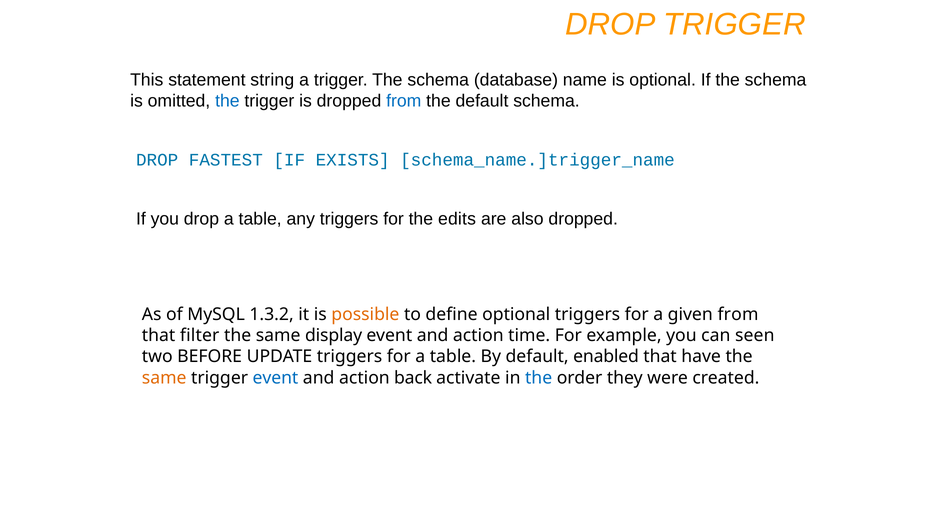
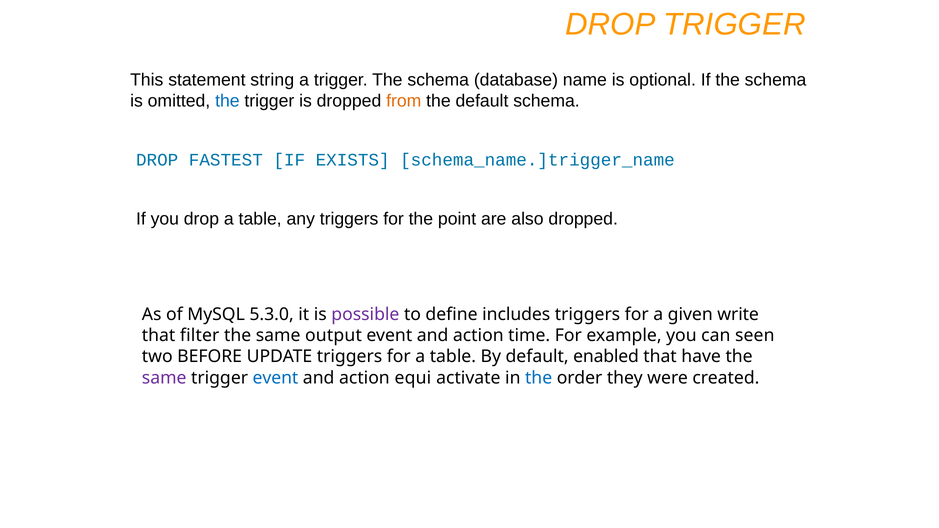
from at (404, 101) colour: blue -> orange
edits: edits -> point
1.3.2: 1.3.2 -> 5.3.0
possible colour: orange -> purple
define optional: optional -> includes
given from: from -> write
display: display -> output
same at (164, 378) colour: orange -> purple
back: back -> equi
